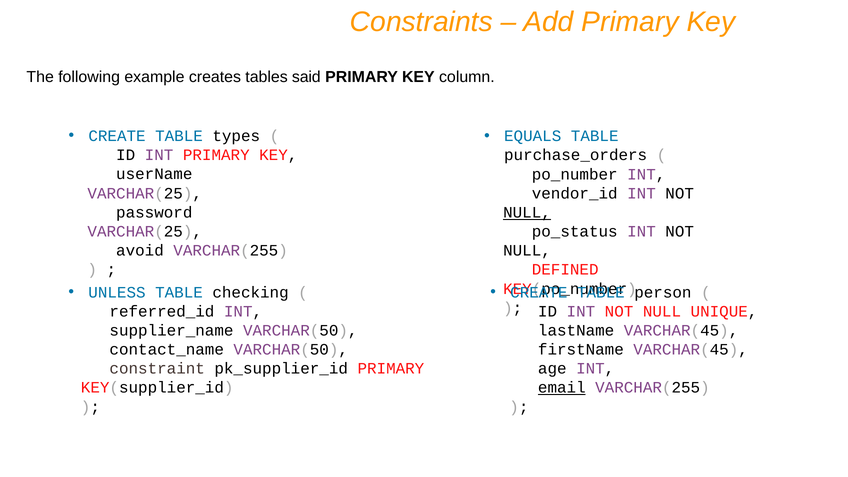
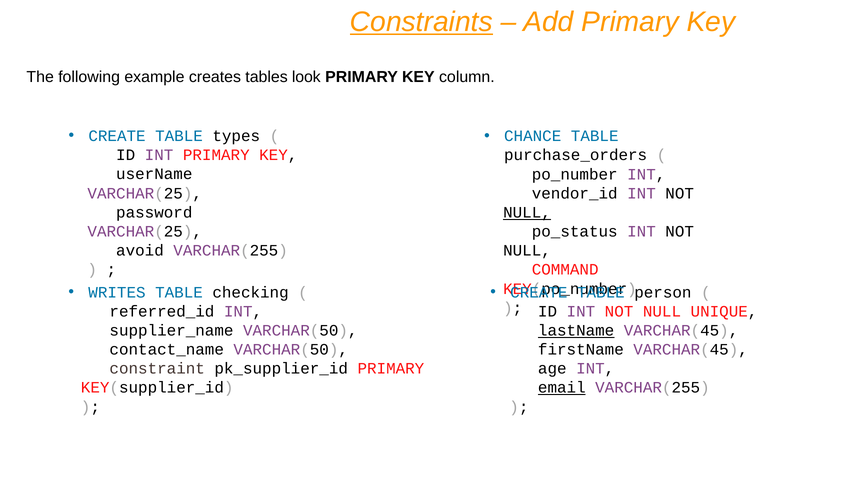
Constraints underline: none -> present
said: said -> look
EQUALS: EQUALS -> CHANCE
DEFINED: DEFINED -> COMMAND
UNLESS: UNLESS -> WRITES
lastName underline: none -> present
